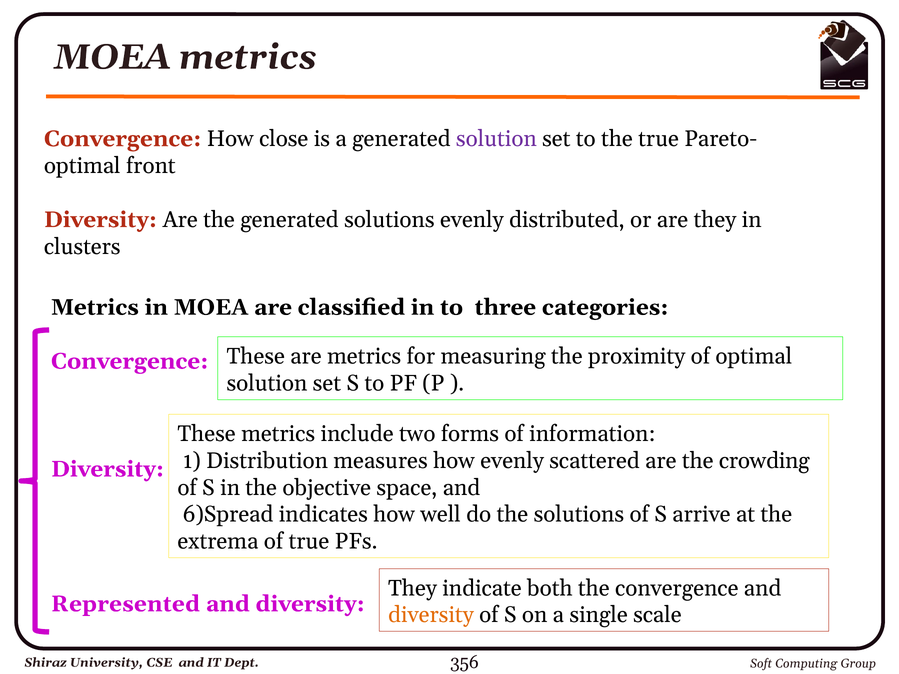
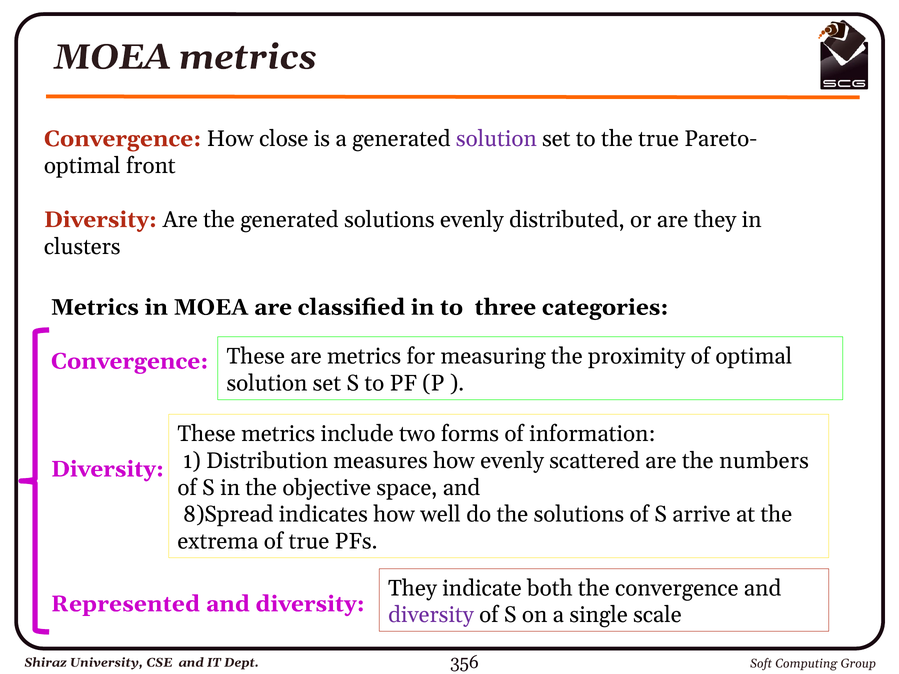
crowding: crowding -> numbers
6)Spread: 6)Spread -> 8)Spread
diversity at (431, 615) colour: orange -> purple
